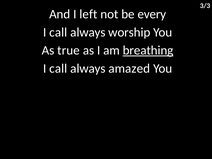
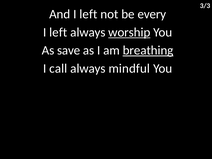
call at (58, 32): call -> left
worship underline: none -> present
true: true -> save
amazed: amazed -> mindful
